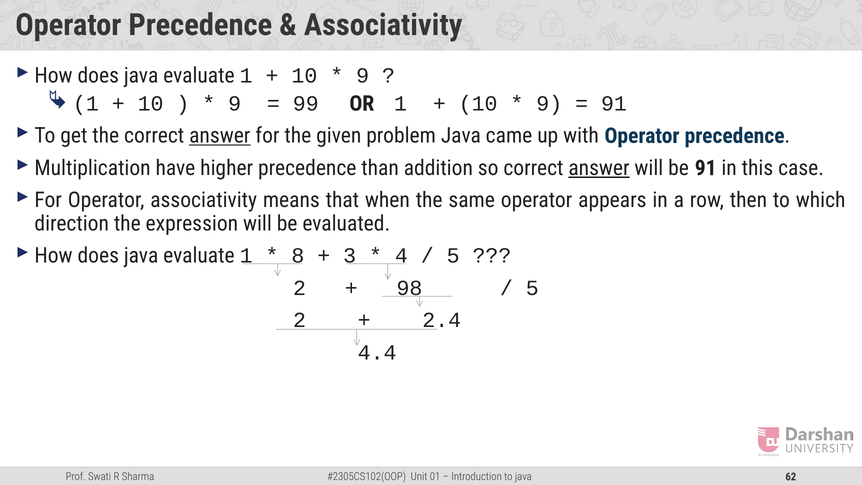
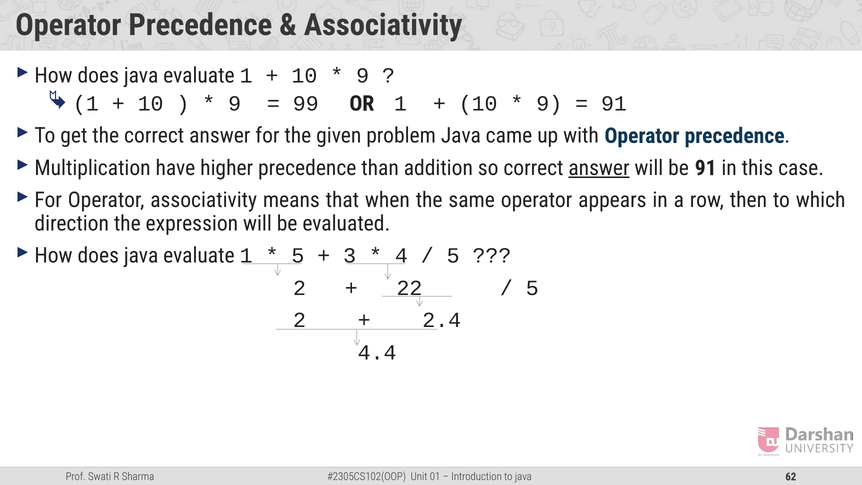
answer at (220, 136) underline: present -> none
8 at (298, 256): 8 -> 5
98: 98 -> 22
